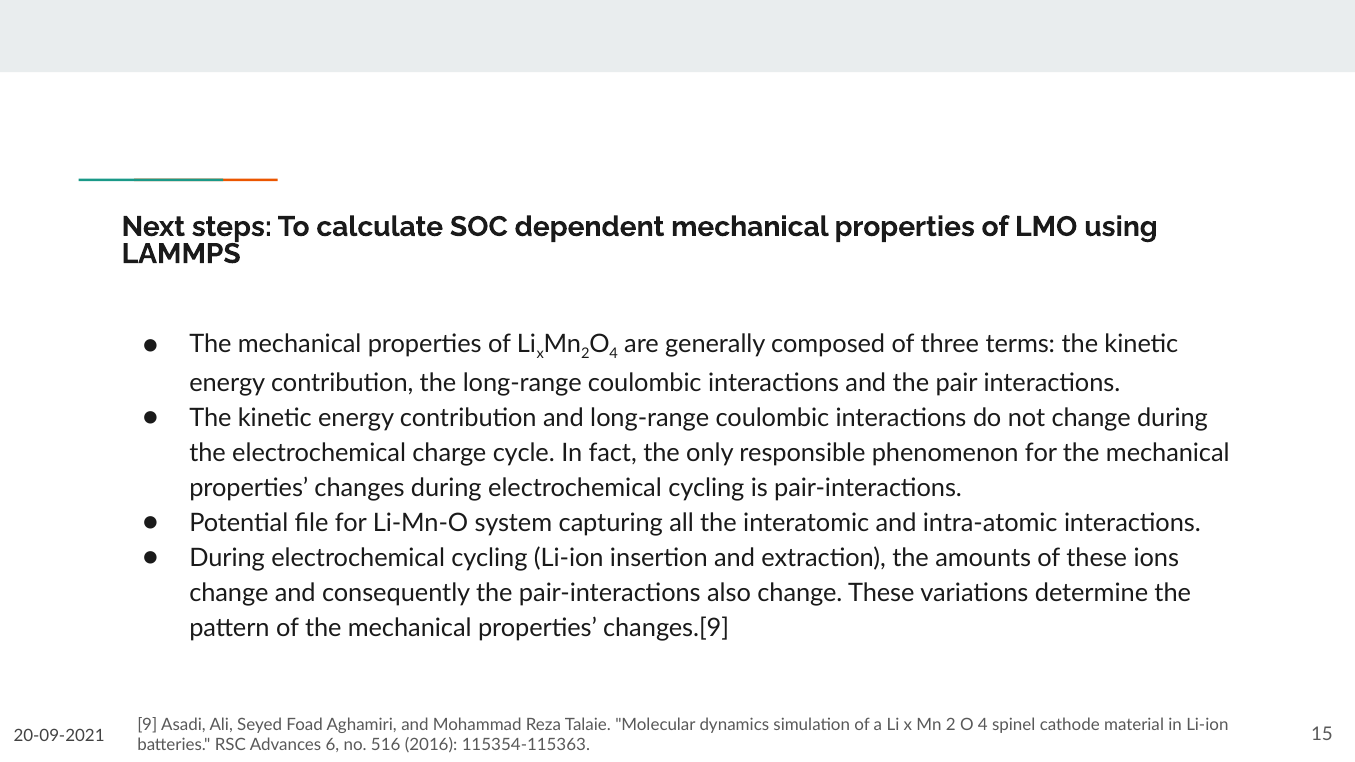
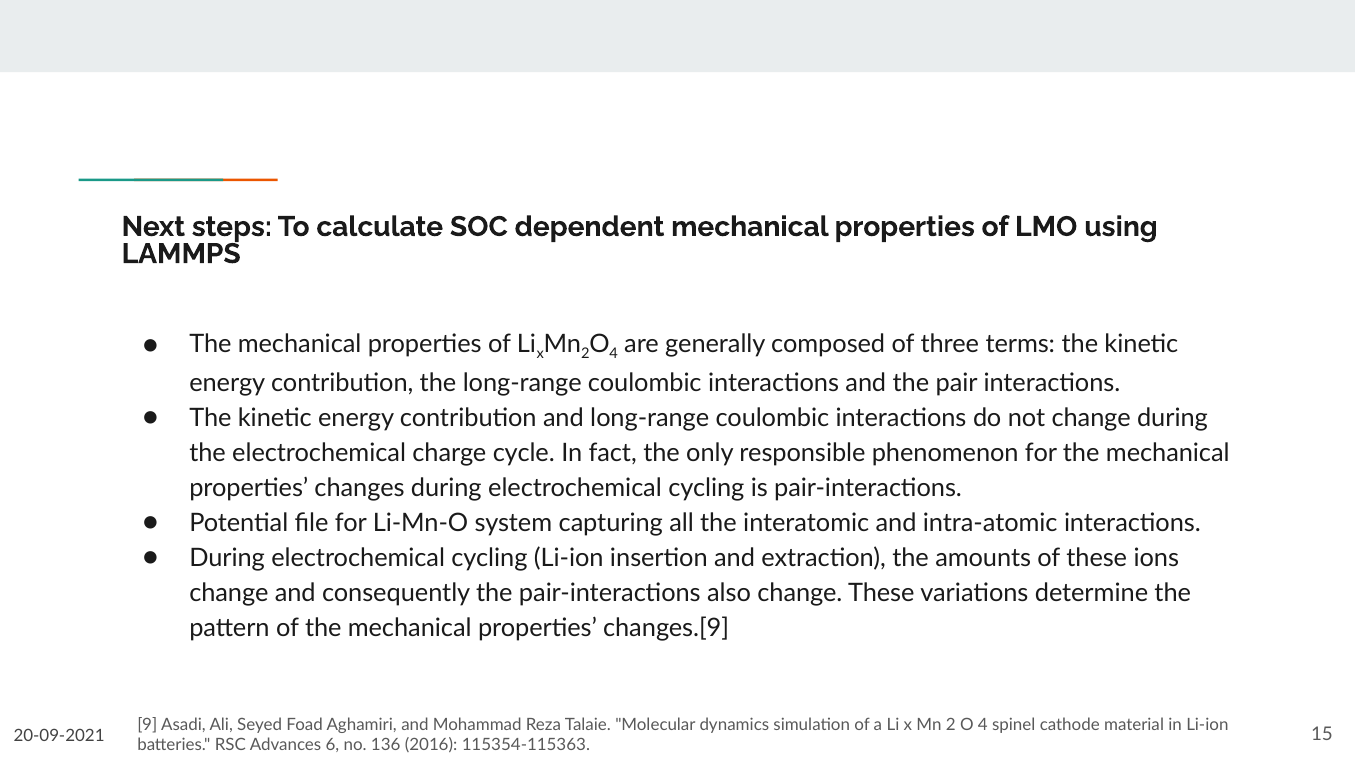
516: 516 -> 136
